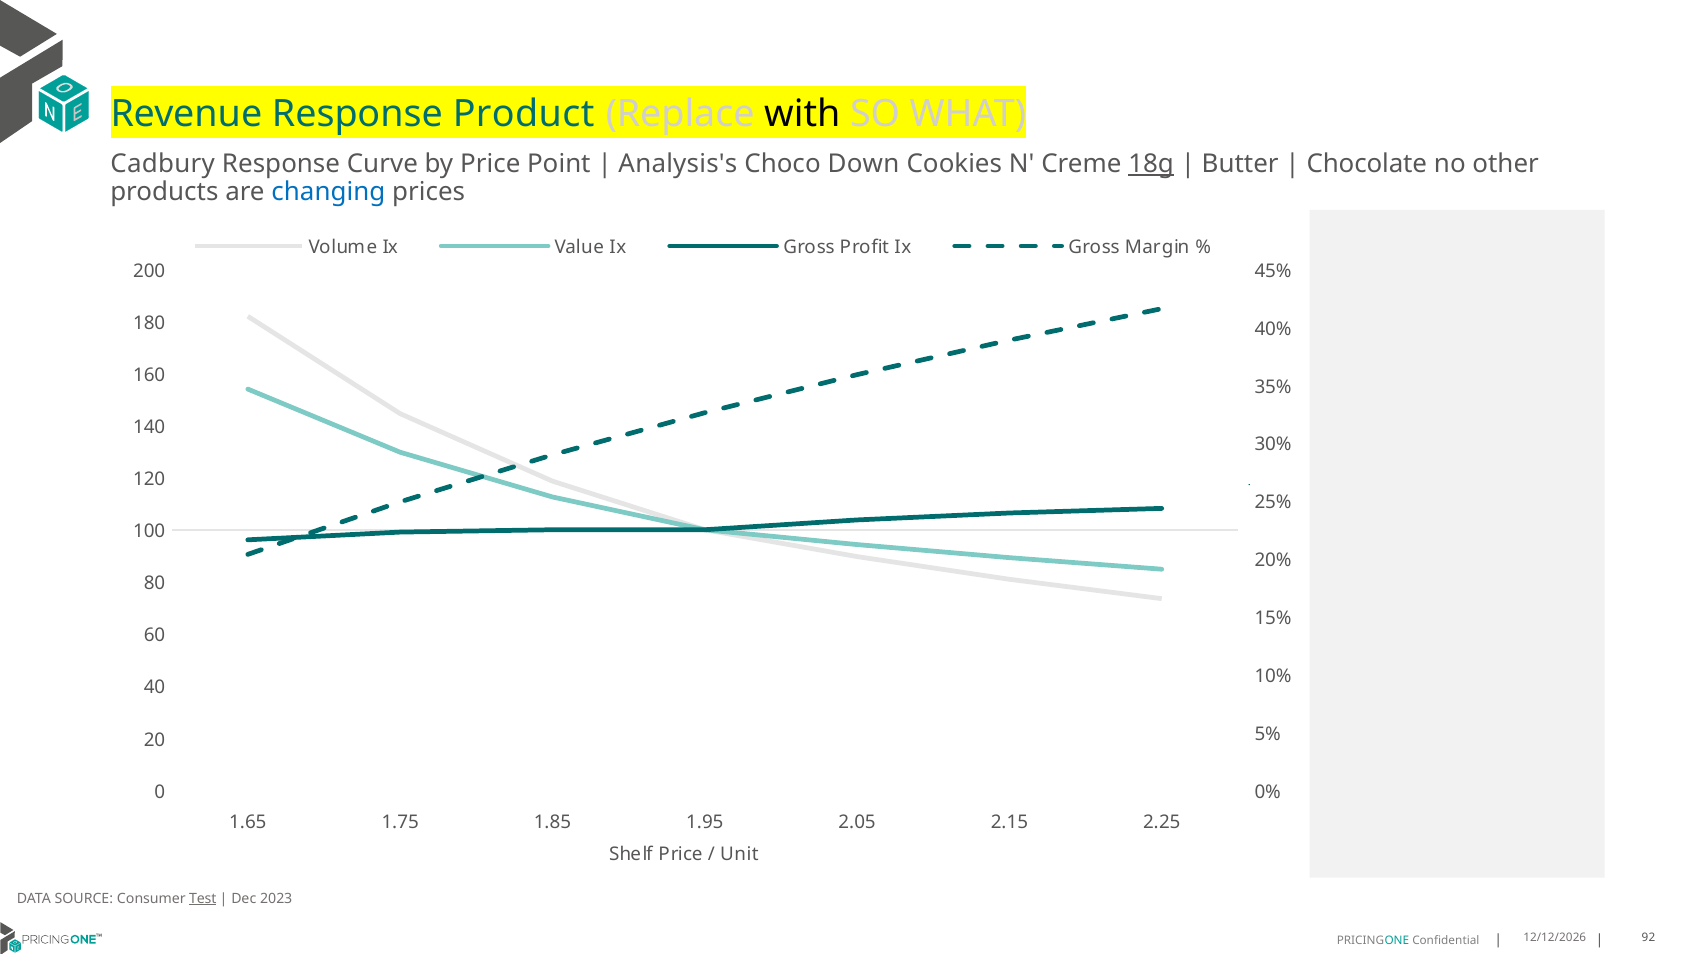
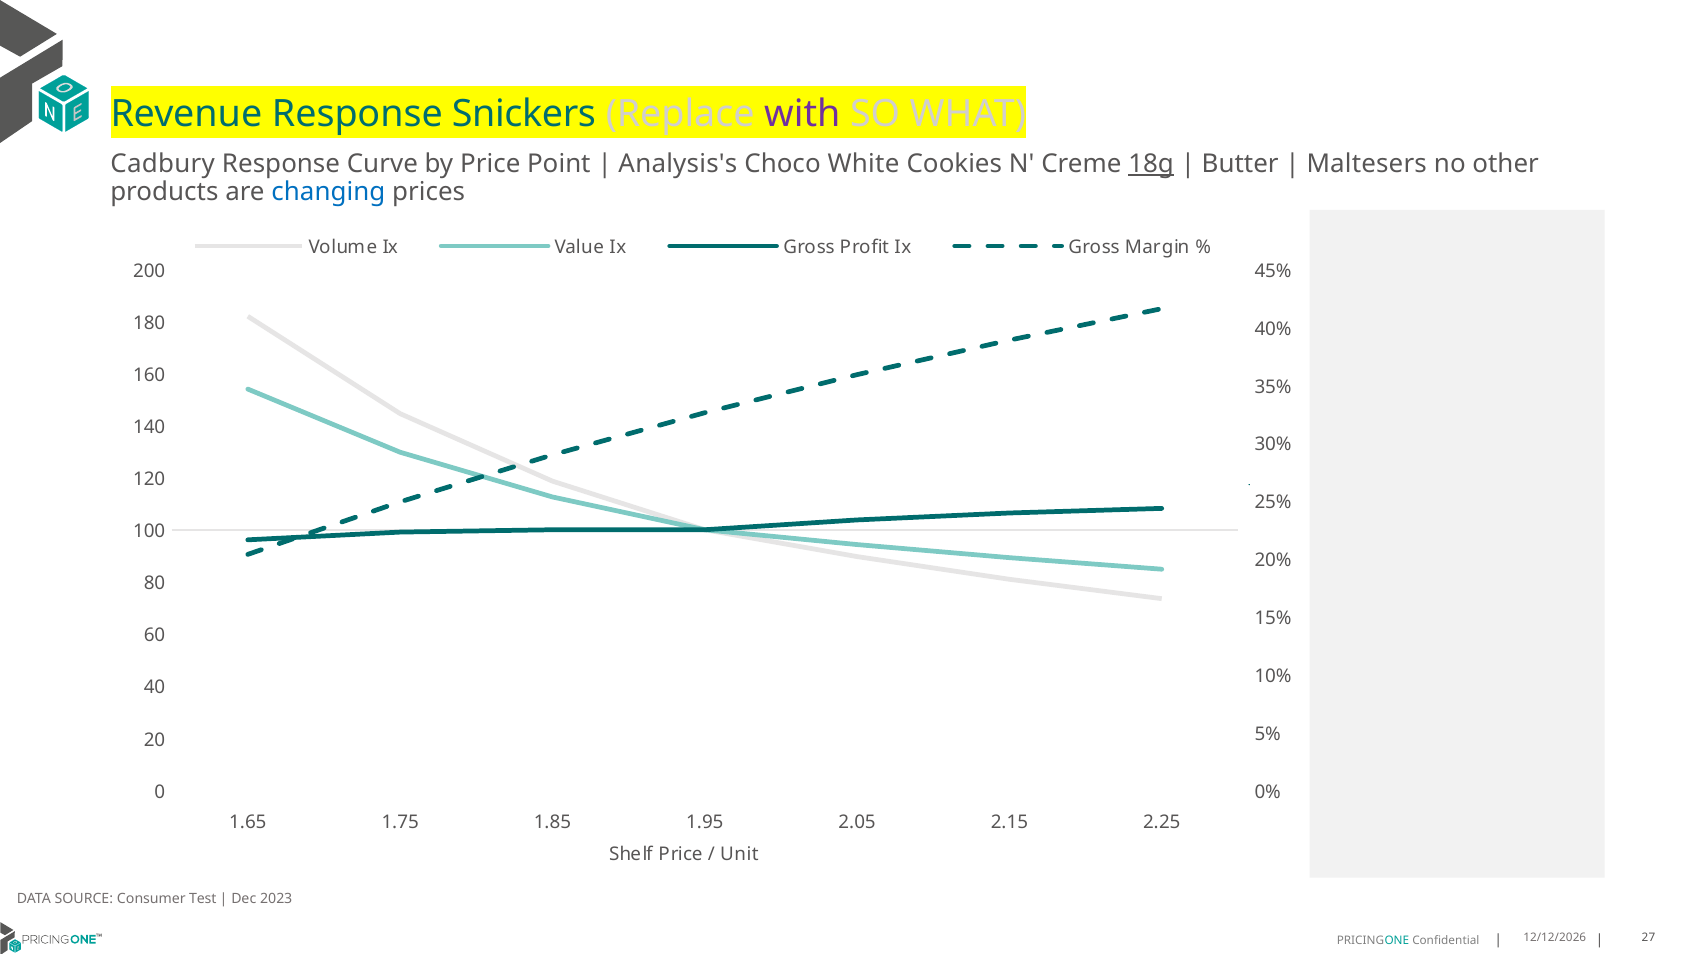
Product: Product -> Snickers
with colour: black -> purple
Down: Down -> White
Chocolate: Chocolate -> Maltesers
Test underline: present -> none
92: 92 -> 27
